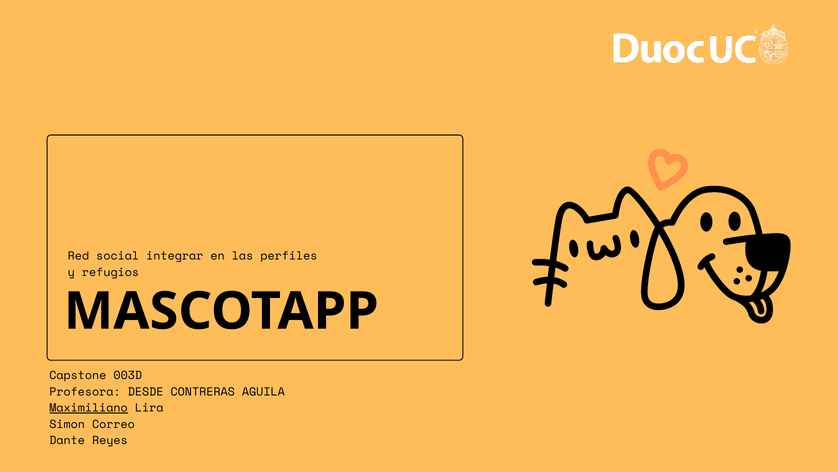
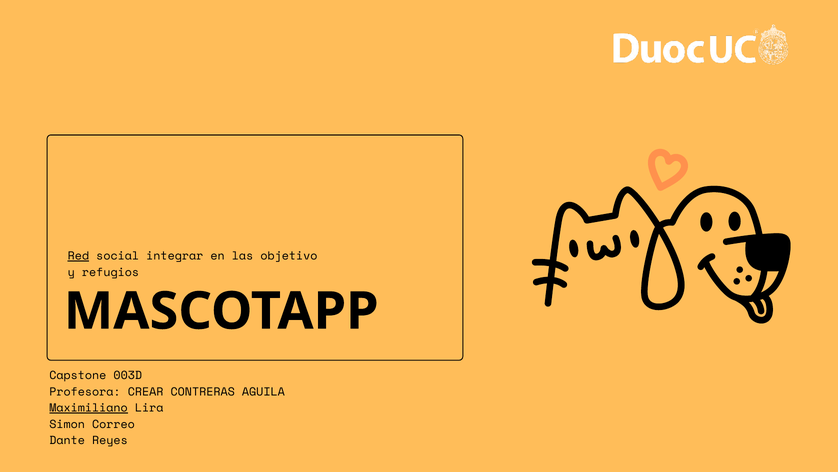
Red underline: none -> present
perfiles: perfiles -> objetivo
DESDE: DESDE -> CREAR
